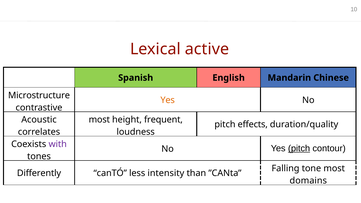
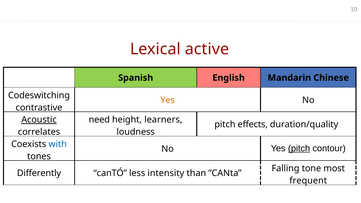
Microstructure: Microstructure -> Codeswitching
Acoustic underline: none -> present
most at (99, 120): most -> need
frequent: frequent -> learners
with colour: purple -> blue
domains: domains -> frequent
